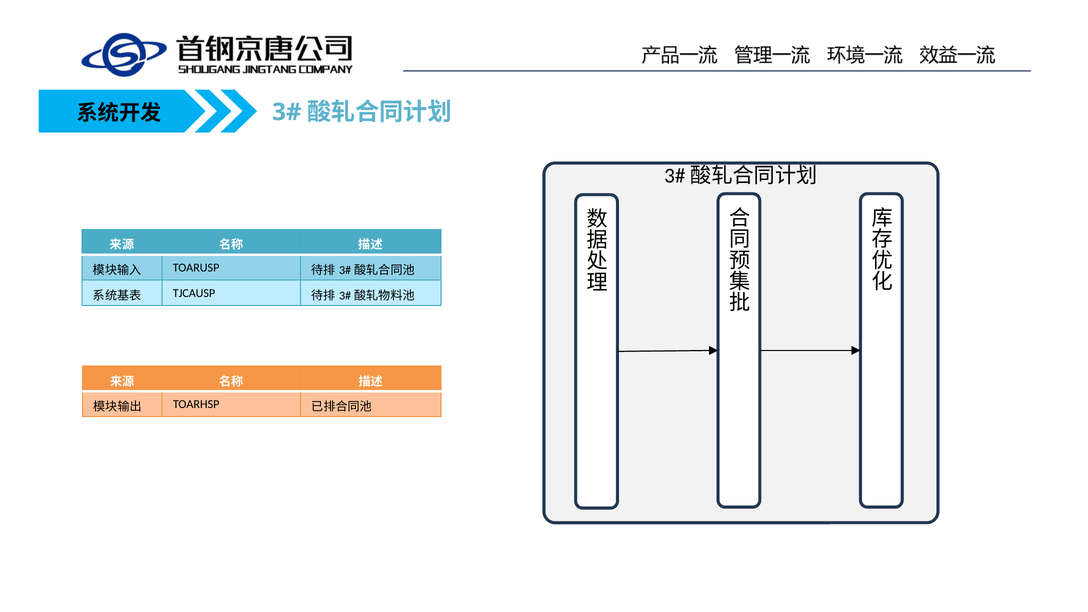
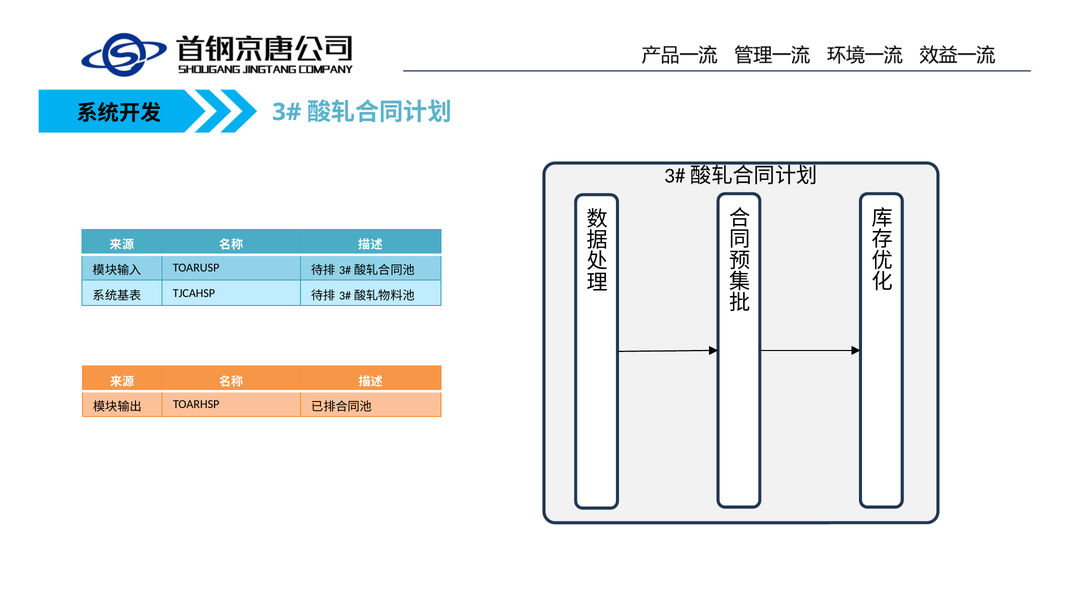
TJCAUSP: TJCAUSP -> TJCAHSP
